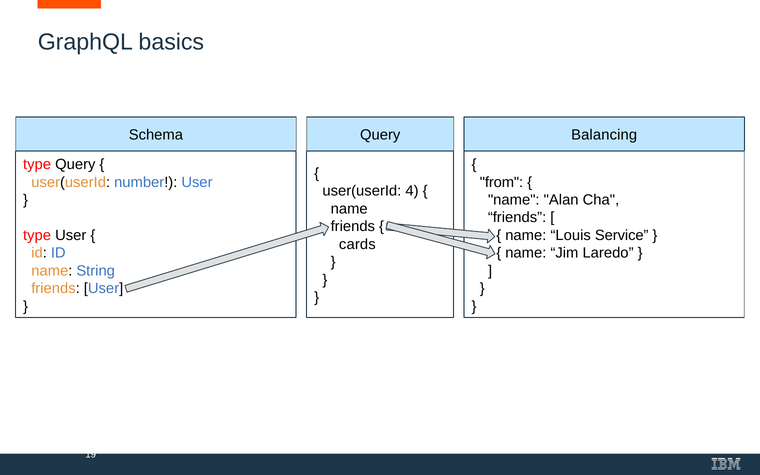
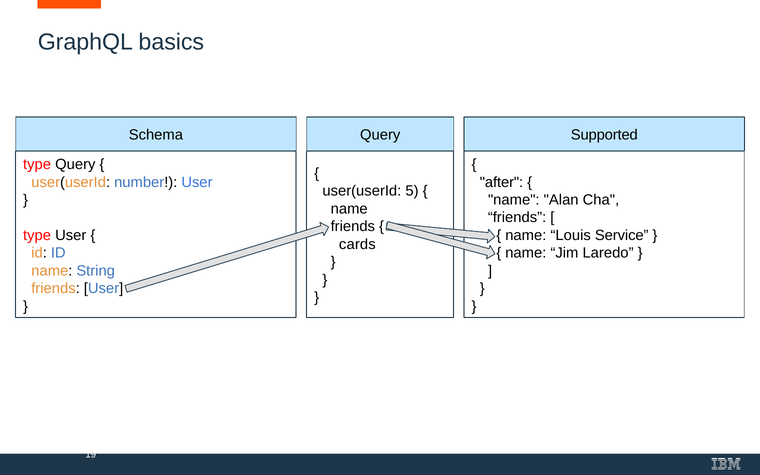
Balancing: Balancing -> Supported
from: from -> after
4: 4 -> 5
